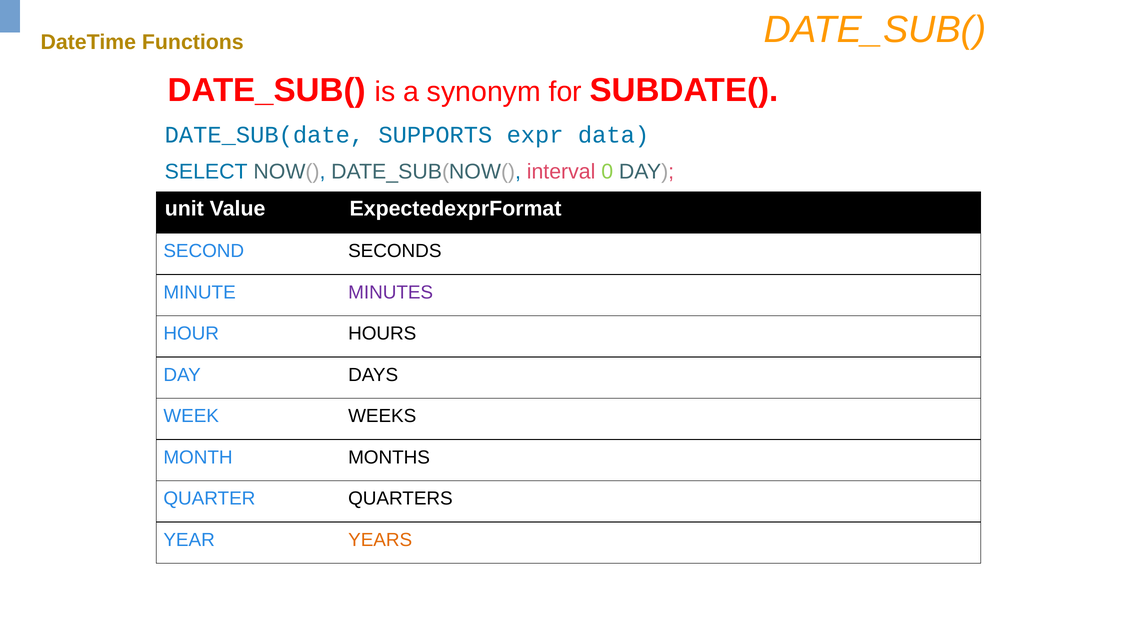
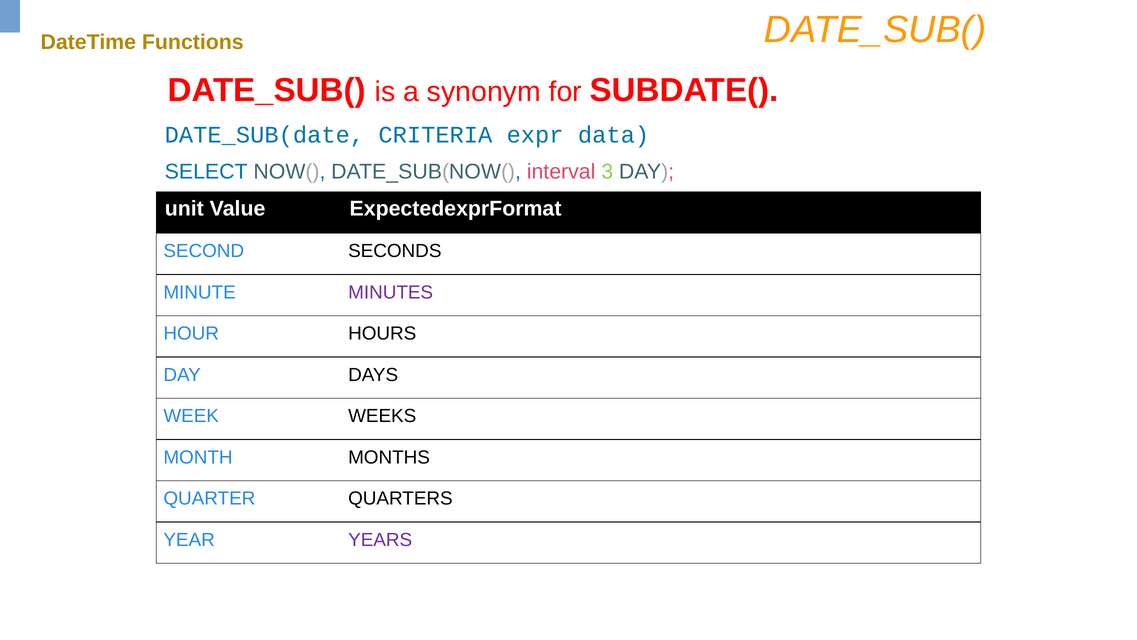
SUPPORTS: SUPPORTS -> CRITERIA
0: 0 -> 3
YEARS colour: orange -> purple
